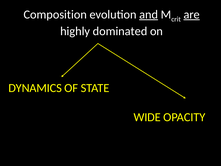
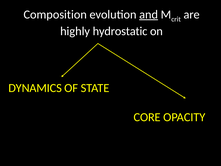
are underline: present -> none
dominated: dominated -> hydrostatic
WIDE: WIDE -> CORE
